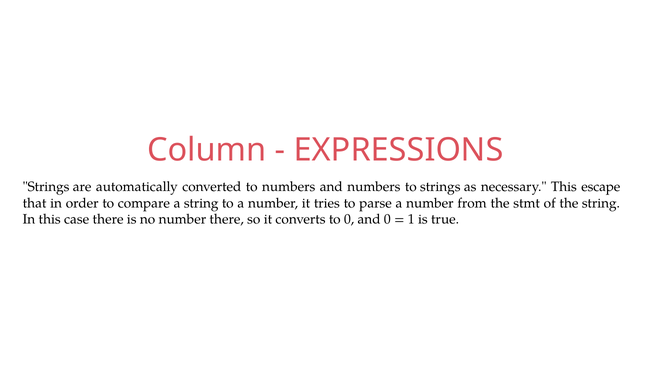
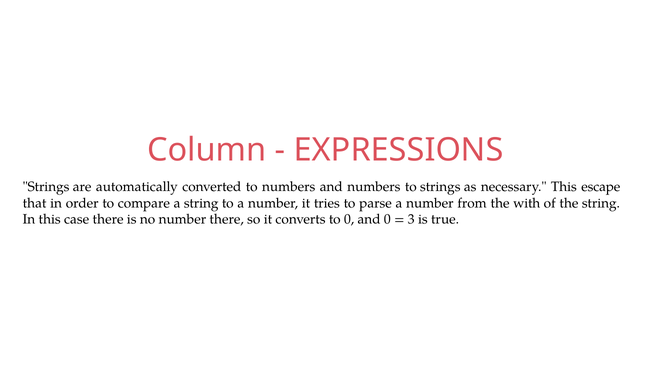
stmt: stmt -> with
1: 1 -> 3
